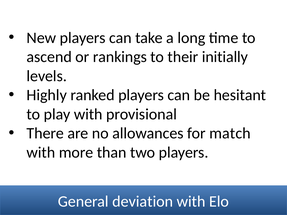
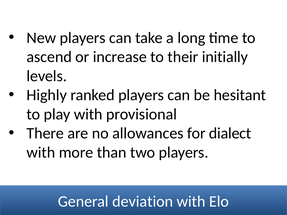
rankings: rankings -> increase
match: match -> dialect
